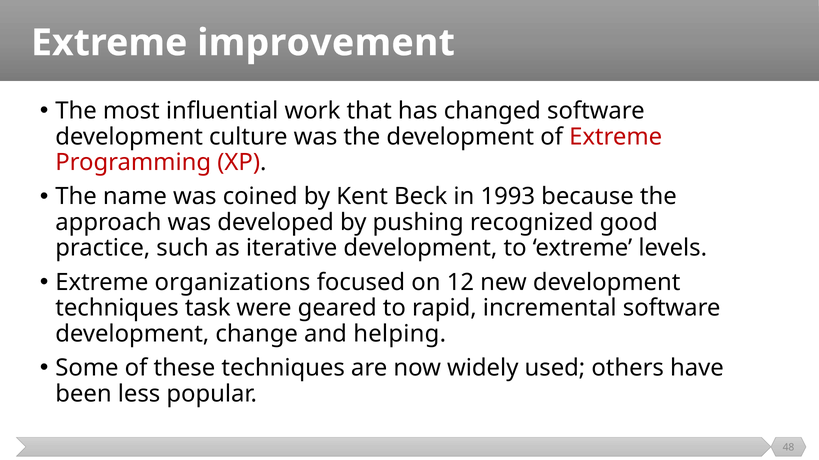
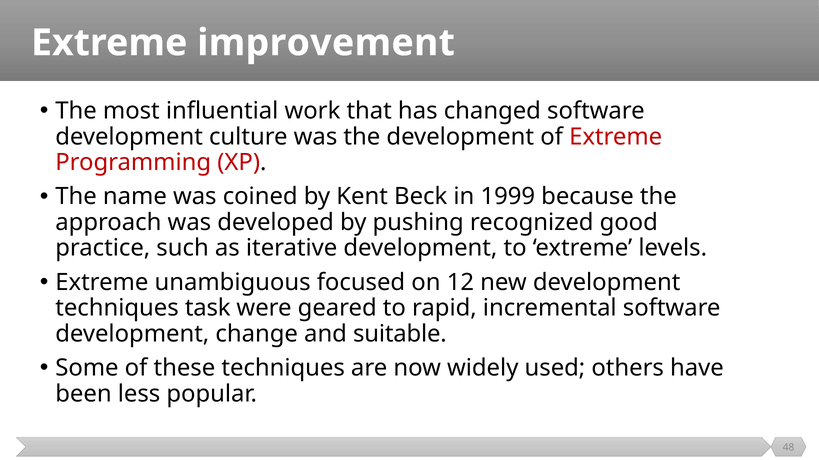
1993: 1993 -> 1999
organizations: organizations -> unambiguous
helping: helping -> suitable
